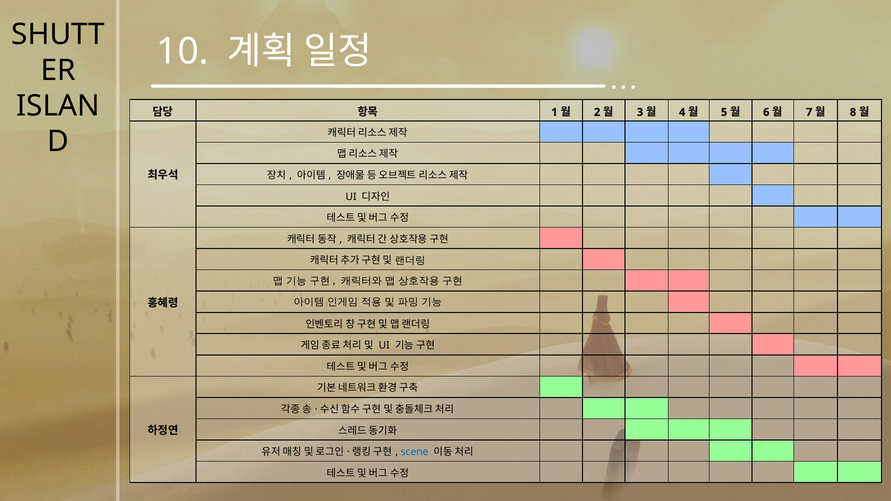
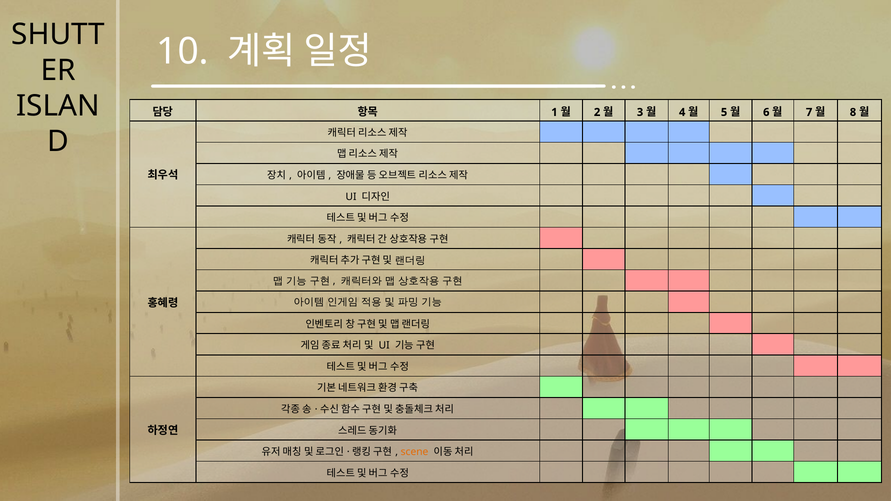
scene colour: blue -> orange
